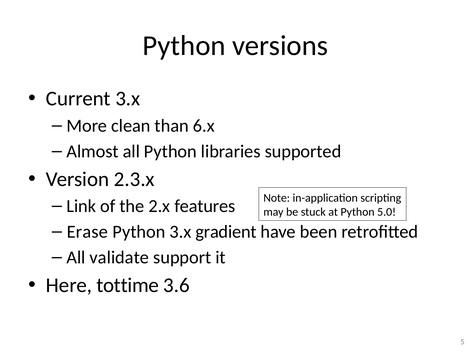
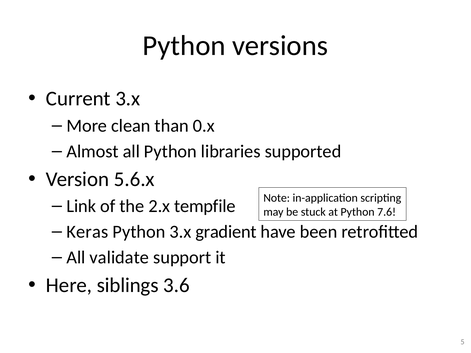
6.x: 6.x -> 0.x
2.3.x: 2.3.x -> 5.6.x
features: features -> tempfile
5.0: 5.0 -> 7.6
Erase: Erase -> Keras
tottime: tottime -> siblings
